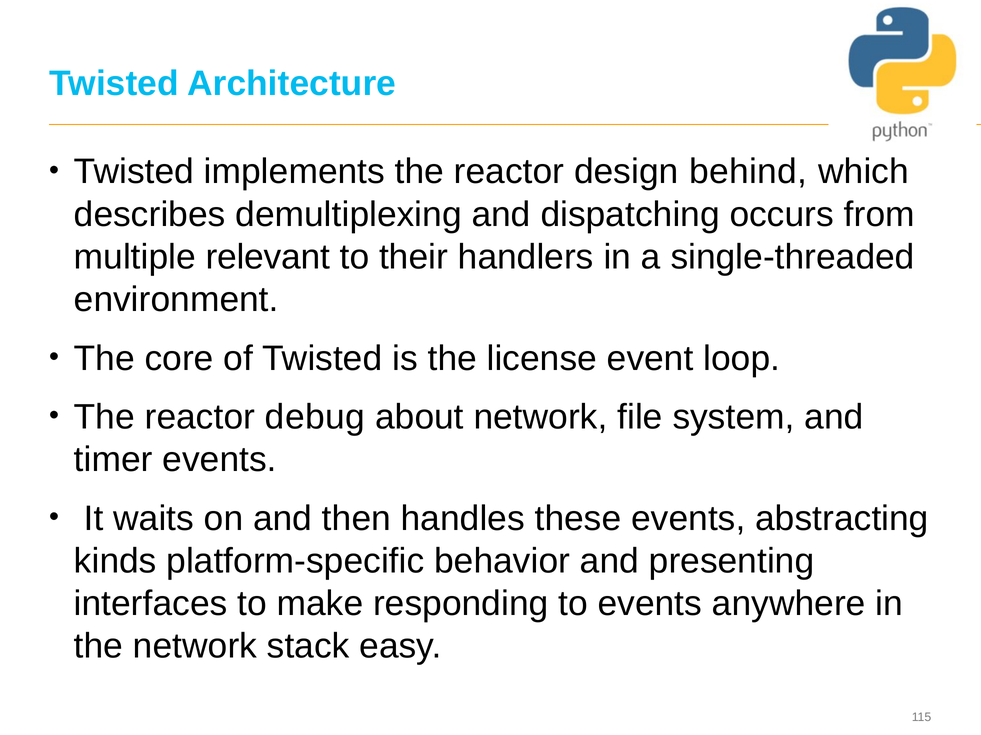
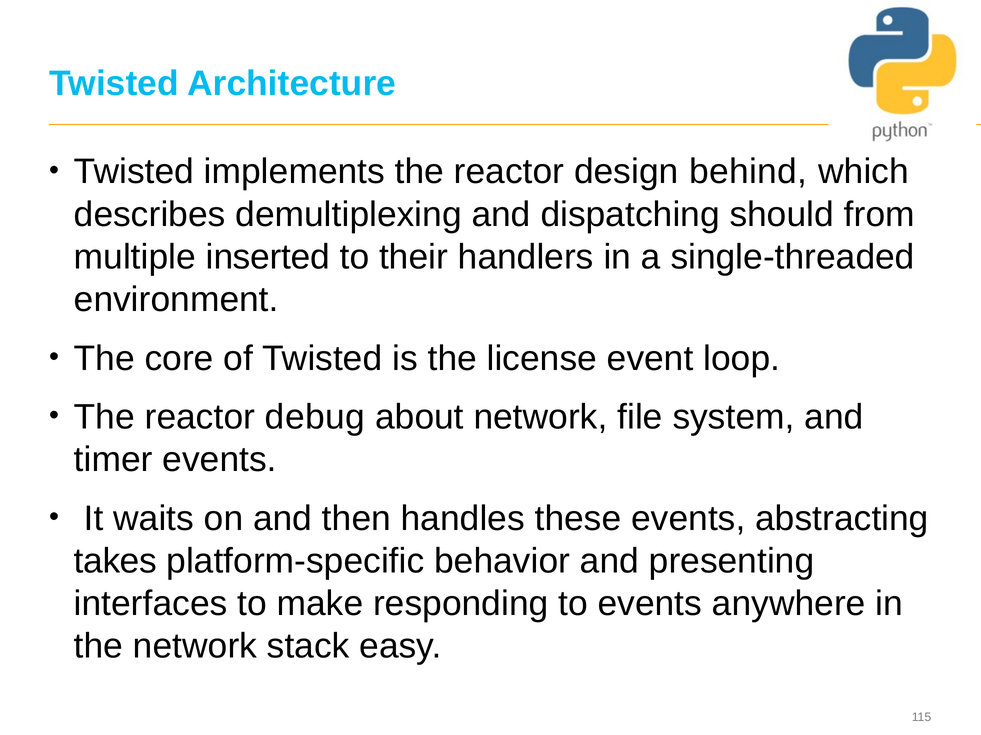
occurs: occurs -> should
relevant: relevant -> inserted
kinds: kinds -> takes
